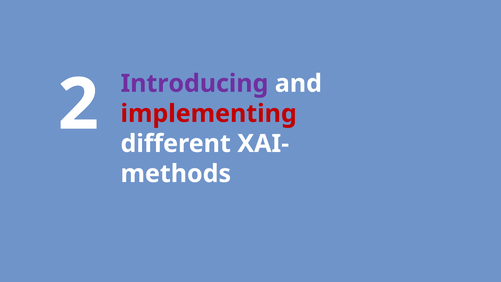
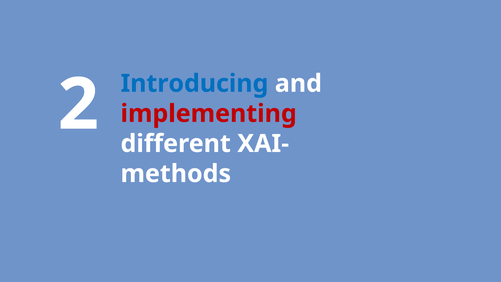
Introducing colour: purple -> blue
